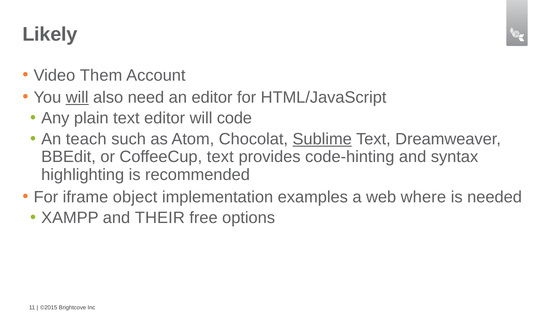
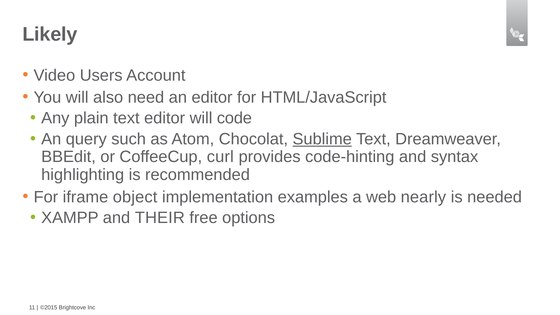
Them: Them -> Users
will at (77, 97) underline: present -> none
teach: teach -> query
CoffeeCup text: text -> curl
where: where -> nearly
